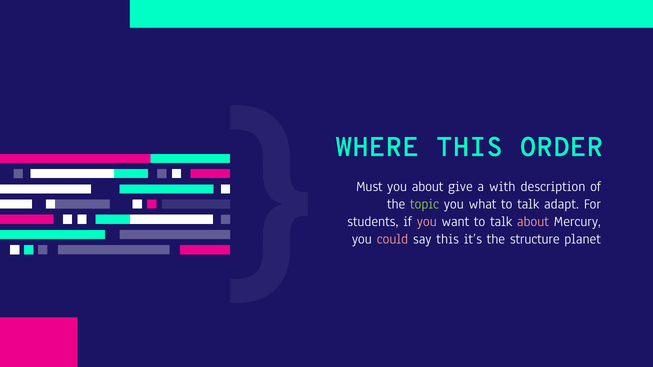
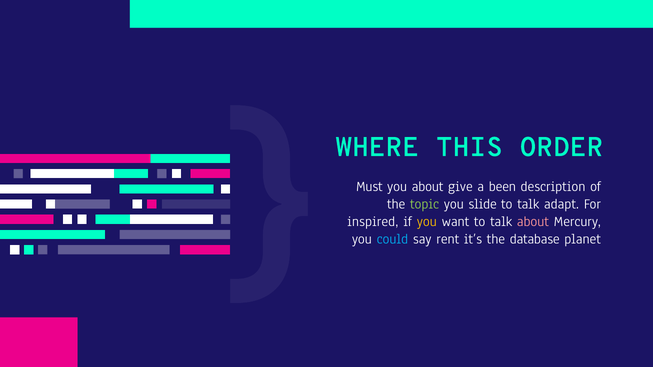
with: with -> been
what: what -> slide
students: students -> inspired
you at (427, 222) colour: pink -> yellow
could colour: pink -> light blue
say this: this -> rent
structure: structure -> database
